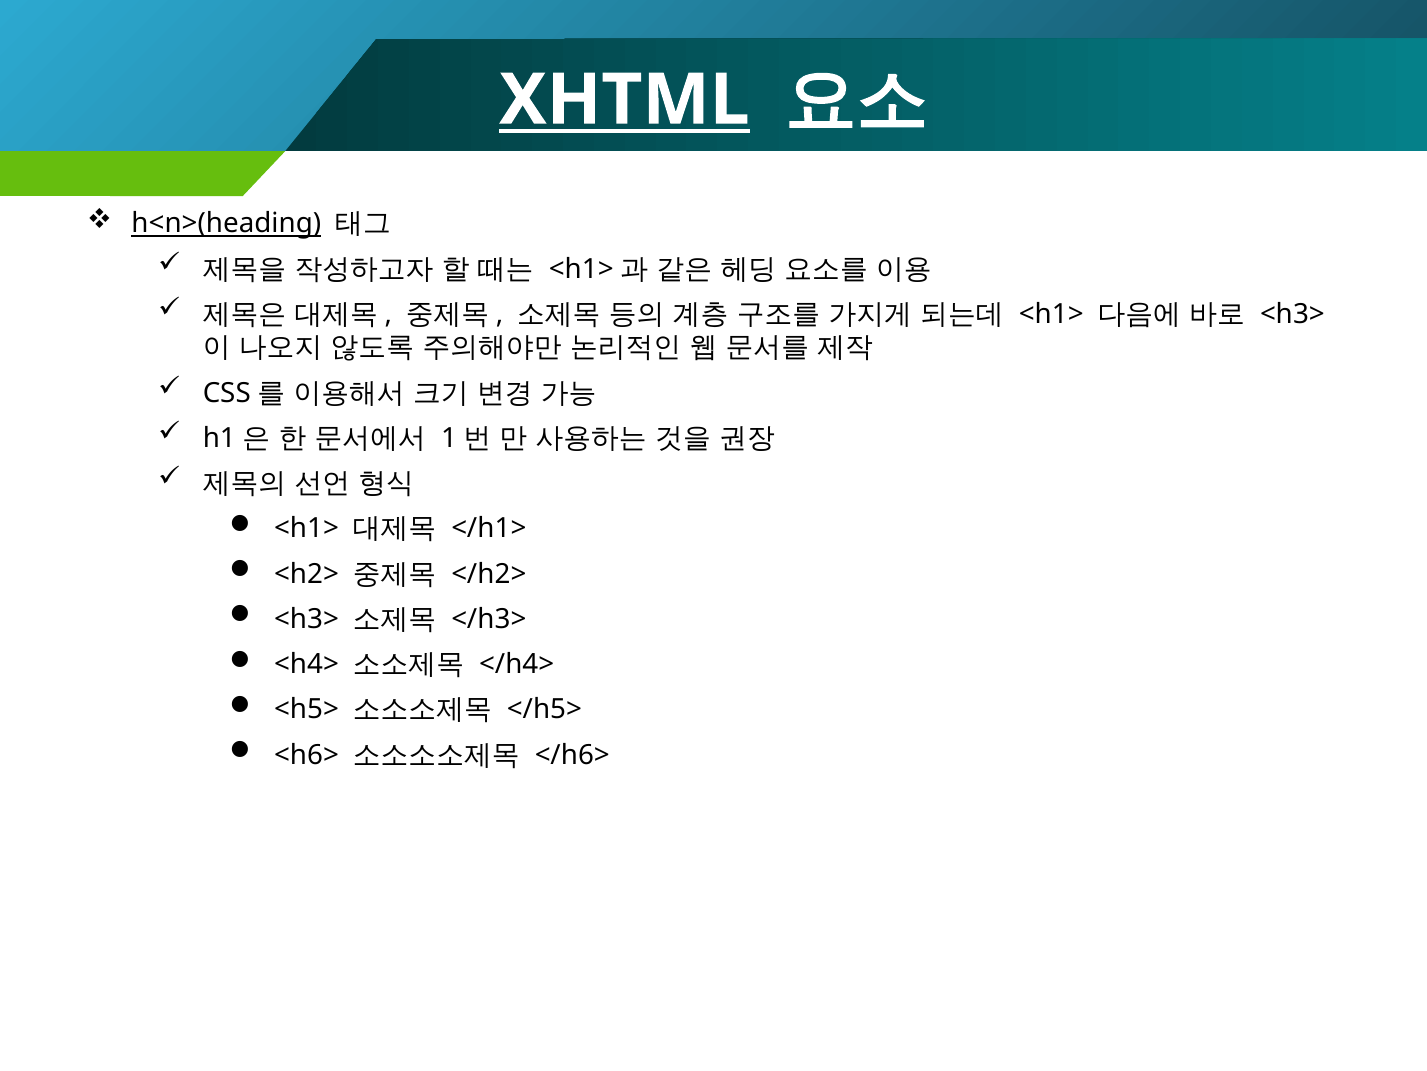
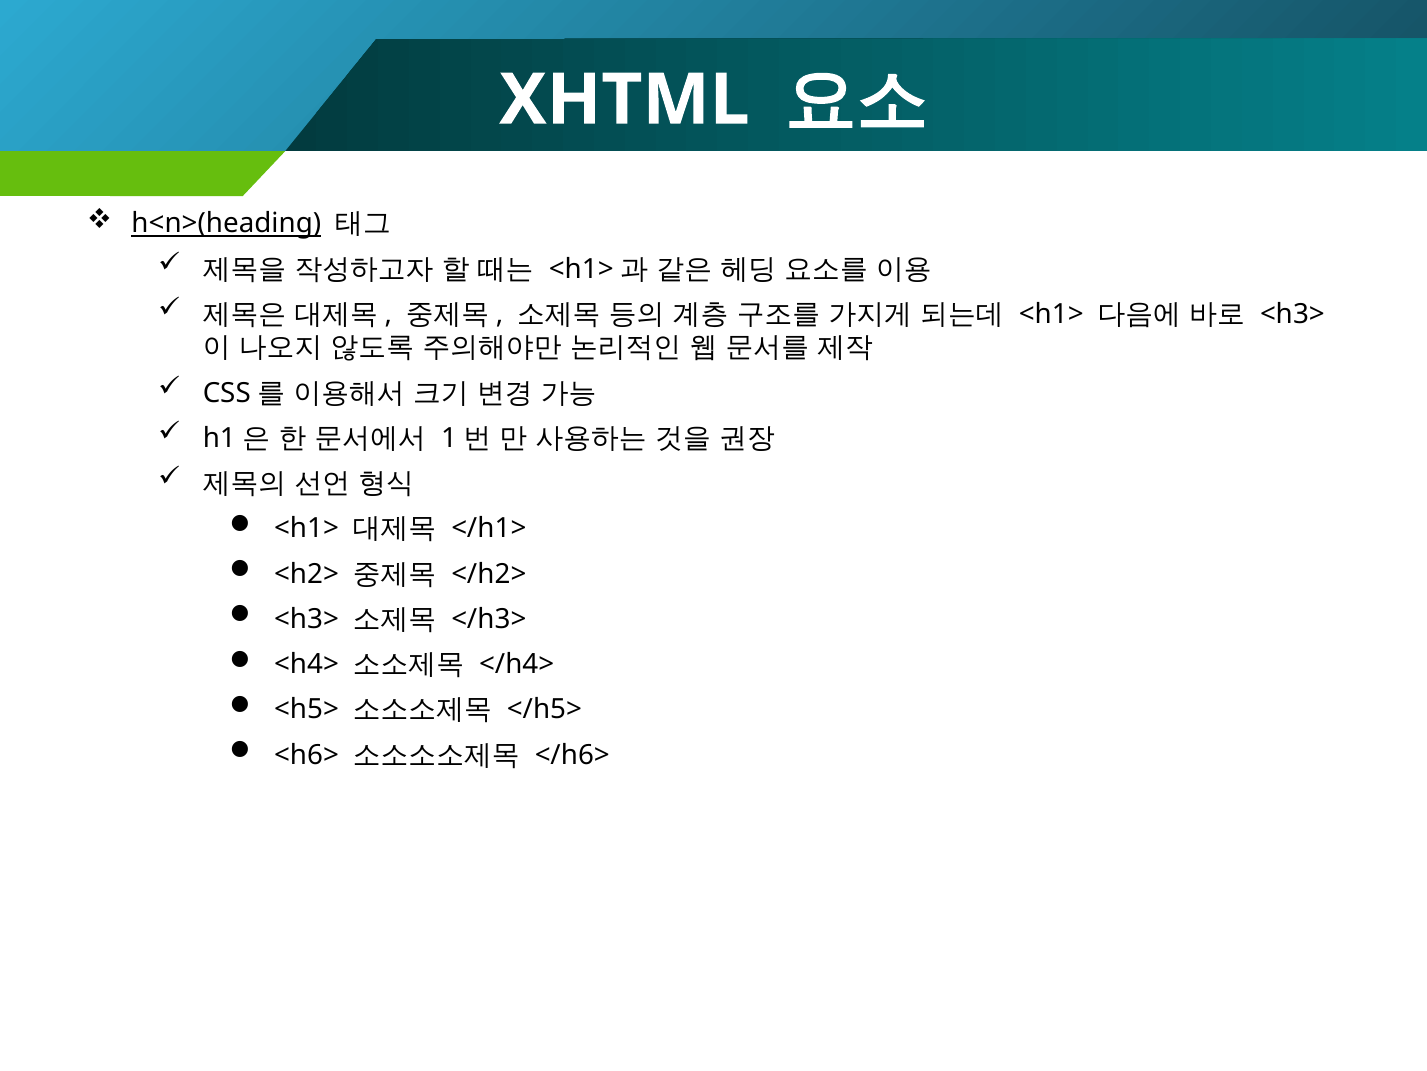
XHTML underline: present -> none
